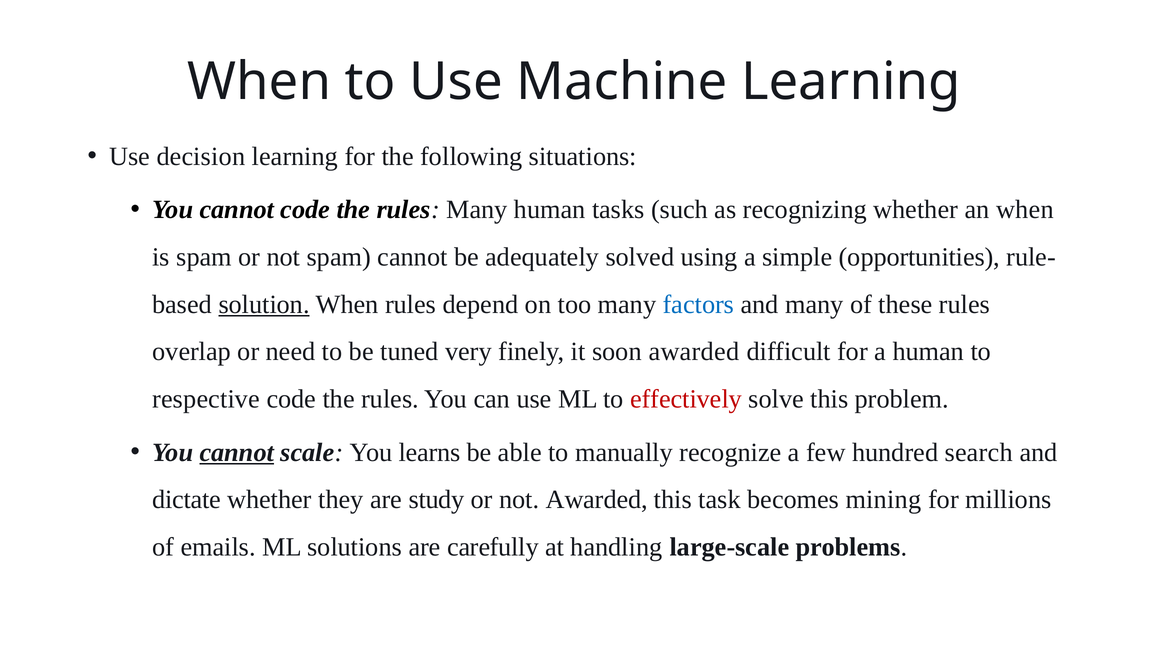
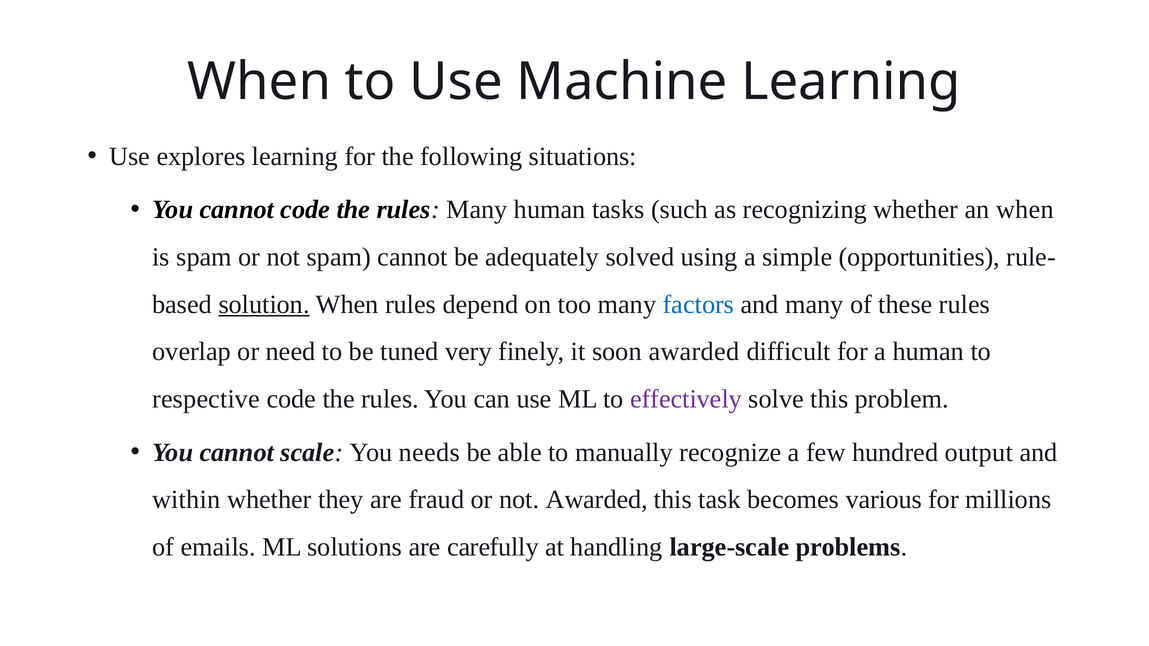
decision: decision -> explores
effectively colour: red -> purple
cannot at (237, 453) underline: present -> none
learns: learns -> needs
search: search -> output
dictate: dictate -> within
study: study -> fraud
mining: mining -> various
